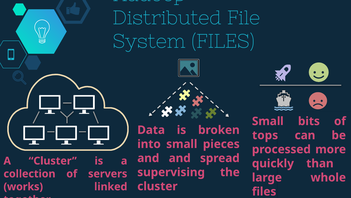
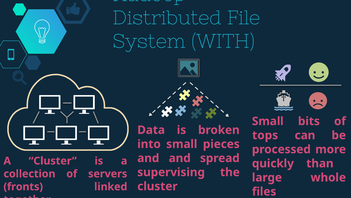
System FILES: FILES -> WITH
works: works -> fronts
